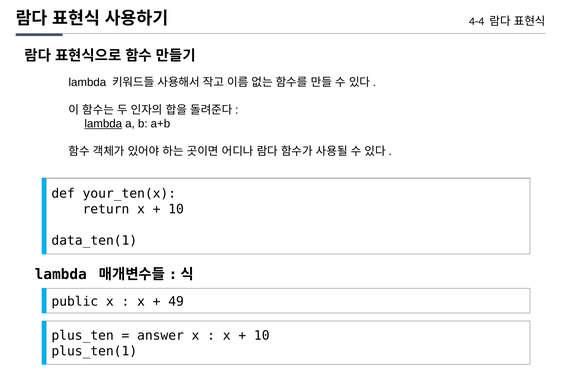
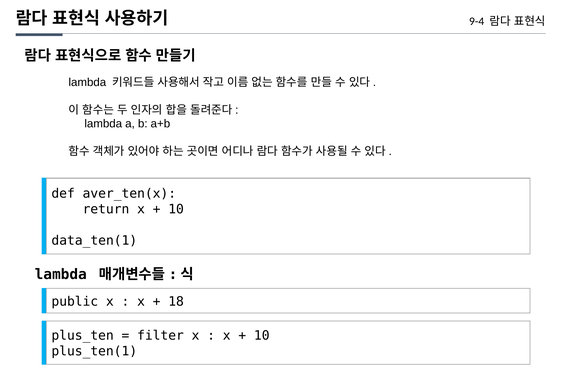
4-4: 4-4 -> 9-4
lambda at (103, 124) underline: present -> none
your_ten(x: your_ten(x -> aver_ten(x
49: 49 -> 18
answer: answer -> filter
